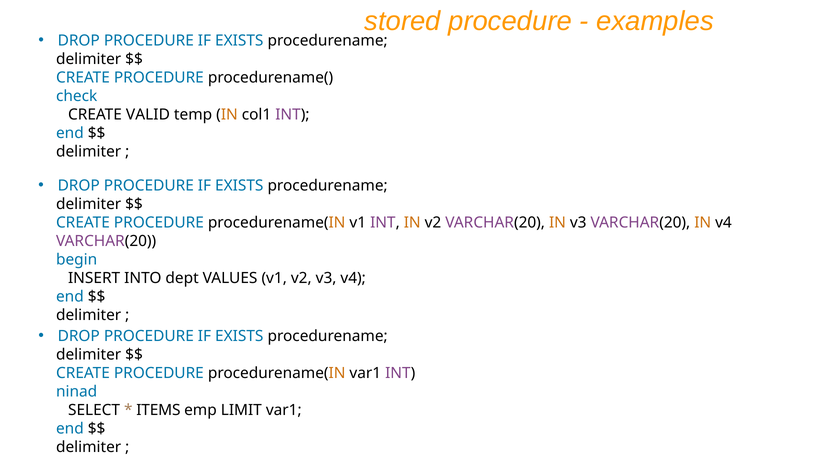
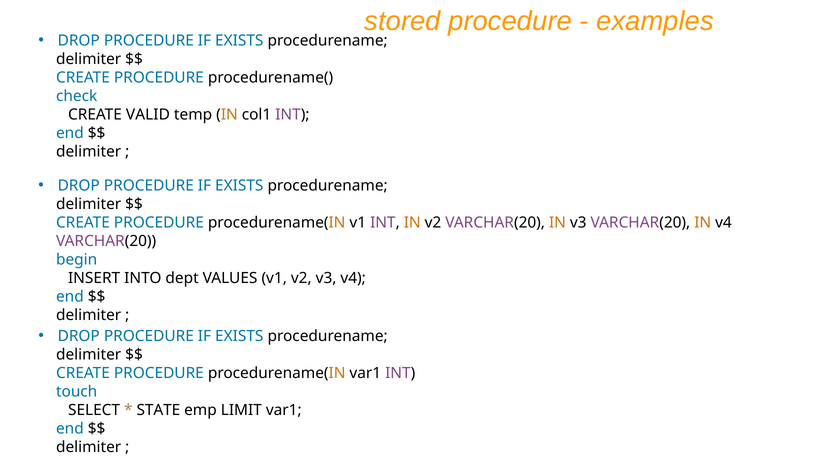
ninad: ninad -> touch
ITEMS: ITEMS -> STATE
